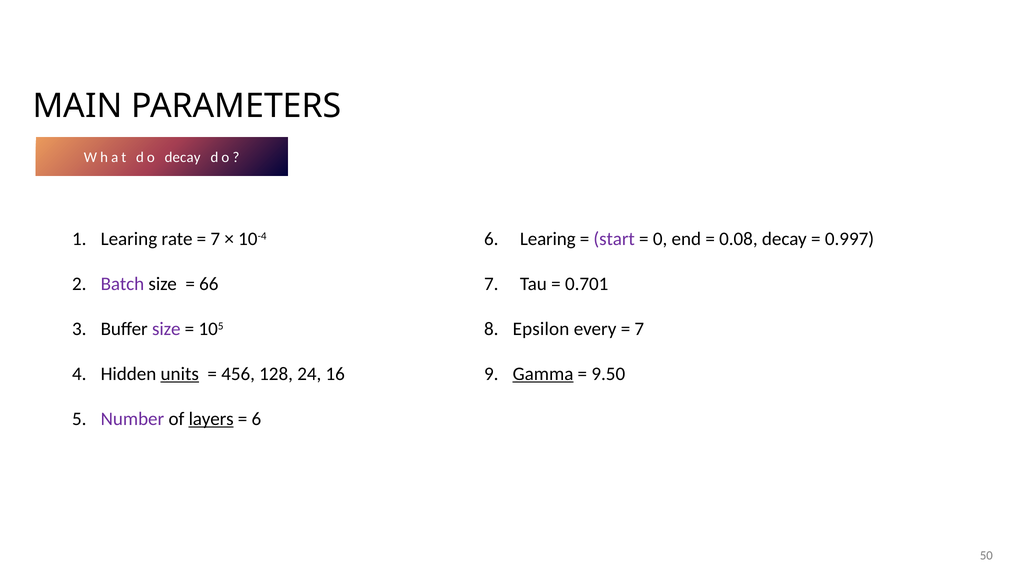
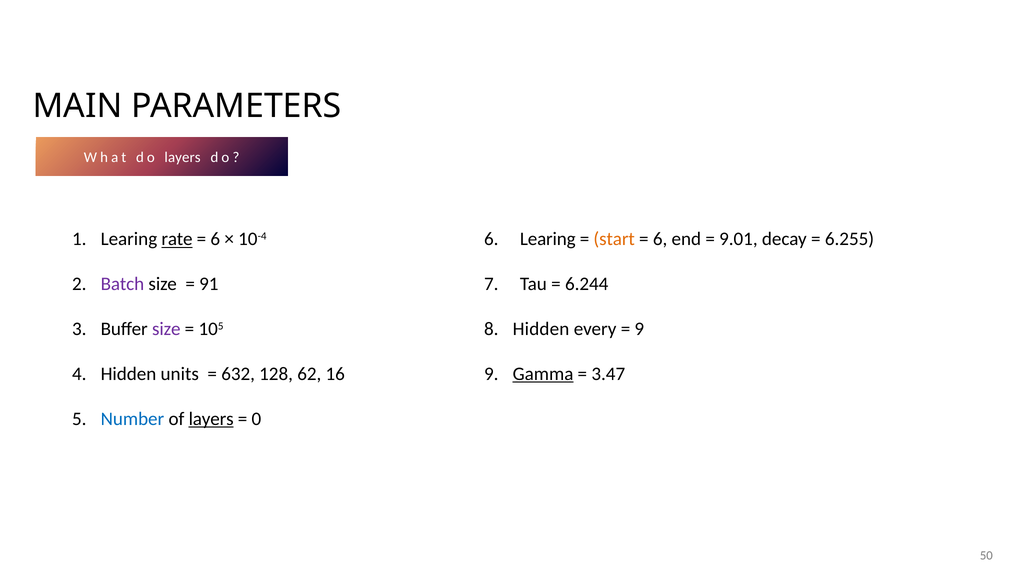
do decay: decay -> layers
rate underline: none -> present
7 at (215, 239): 7 -> 6
start colour: purple -> orange
0 at (660, 239): 0 -> 6
0.08: 0.08 -> 9.01
0.997: 0.997 -> 6.255
66: 66 -> 91
0.701: 0.701 -> 6.244
Epsilon at (541, 329): Epsilon -> Hidden
7 at (639, 329): 7 -> 9
units underline: present -> none
456: 456 -> 632
24: 24 -> 62
9.50: 9.50 -> 3.47
Number colour: purple -> blue
6 at (256, 419): 6 -> 0
